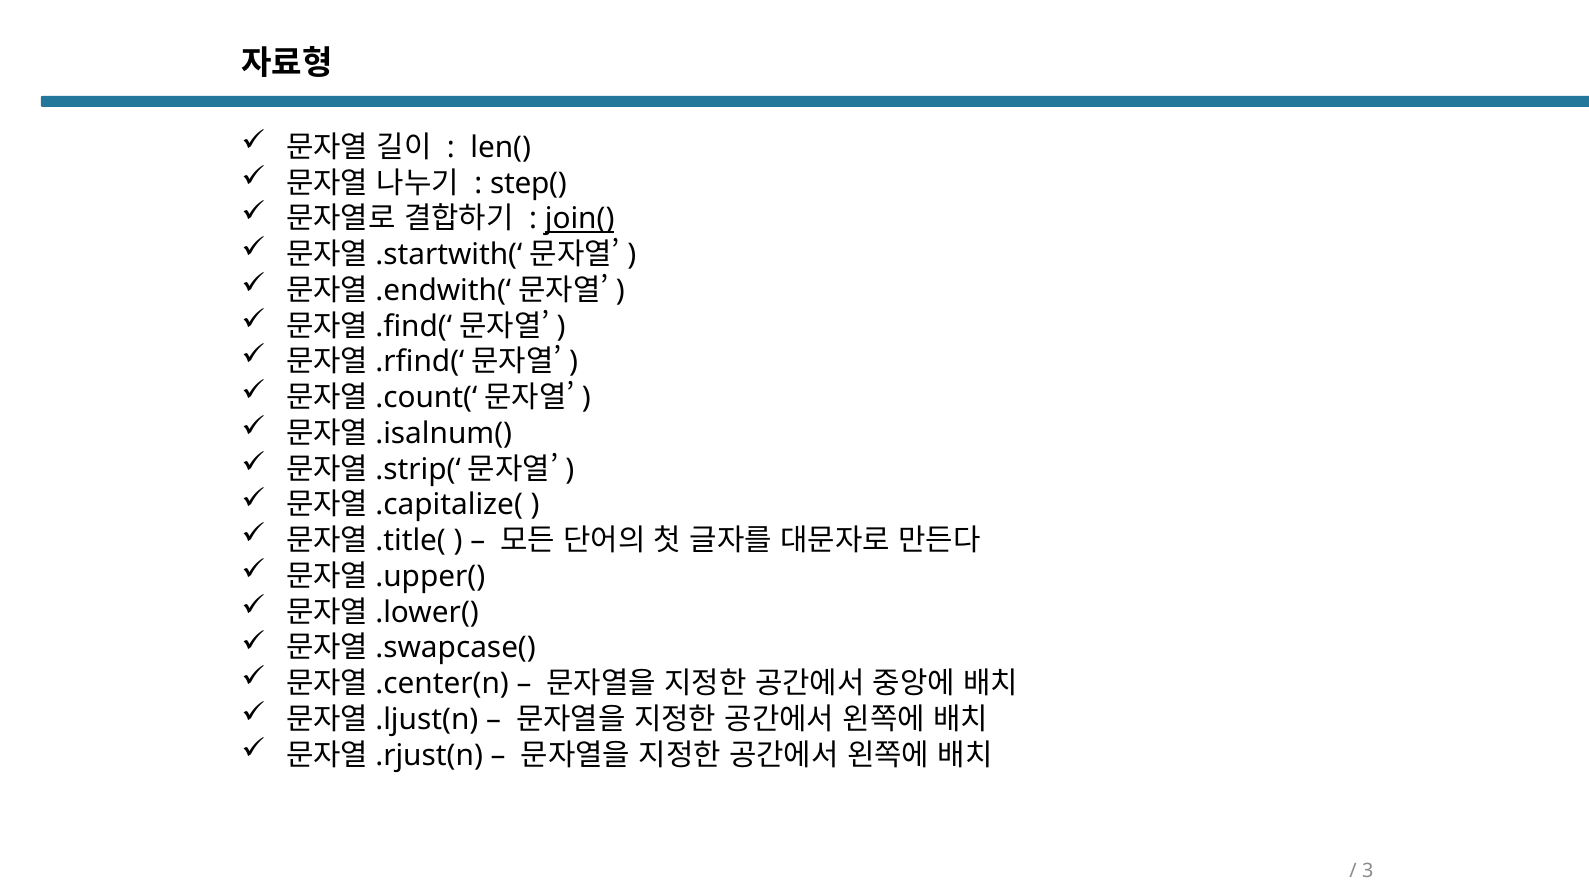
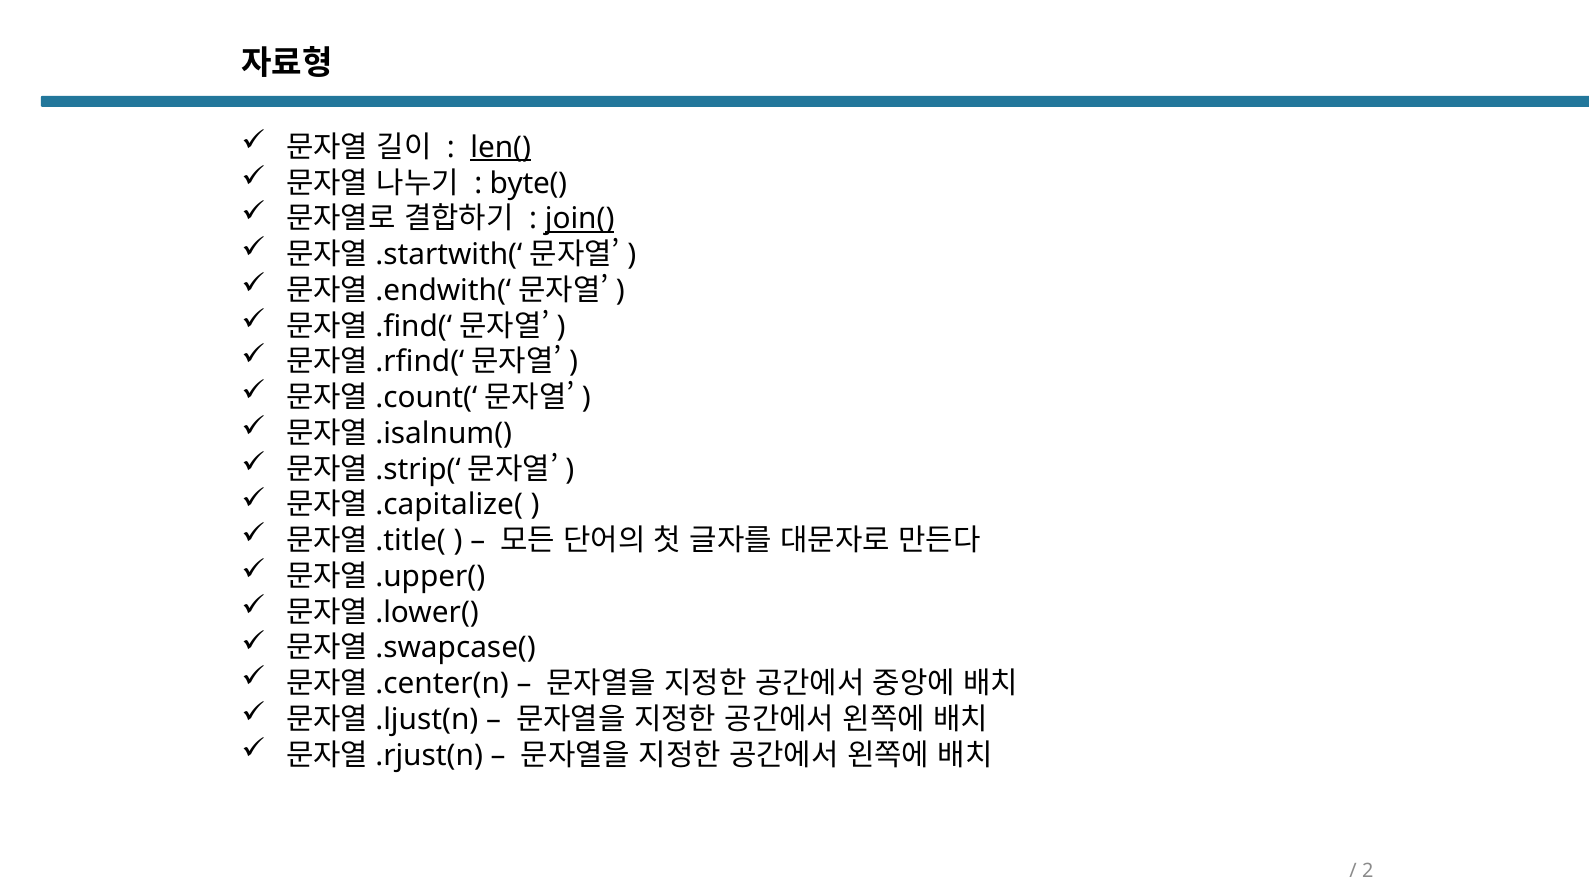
len( underline: none -> present
step(: step( -> byte(
3: 3 -> 2
